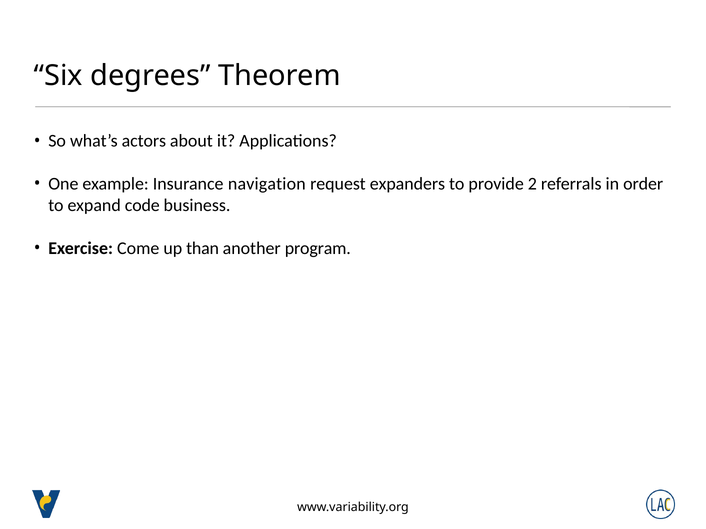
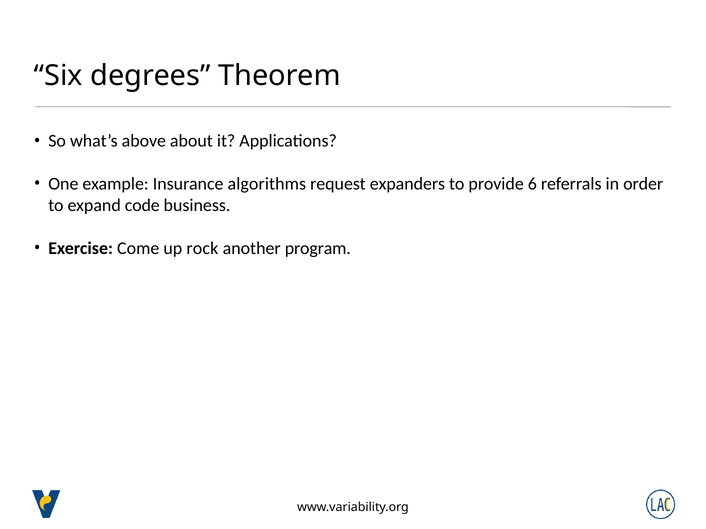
actors: actors -> above
navigation: navigation -> algorithms
2: 2 -> 6
than: than -> rock
